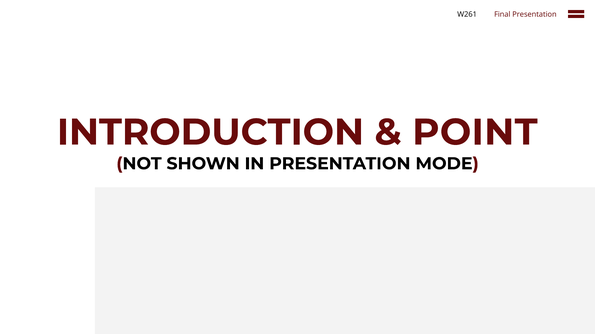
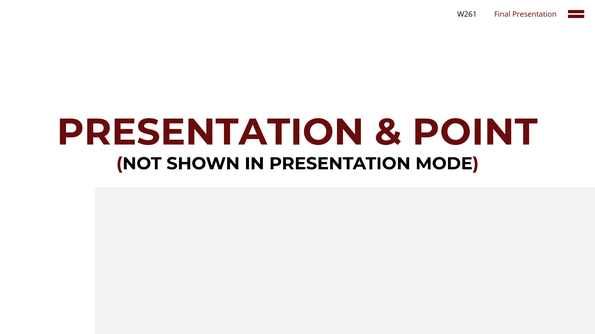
INTRODUCTION at (210, 133): INTRODUCTION -> PRESENTATION
